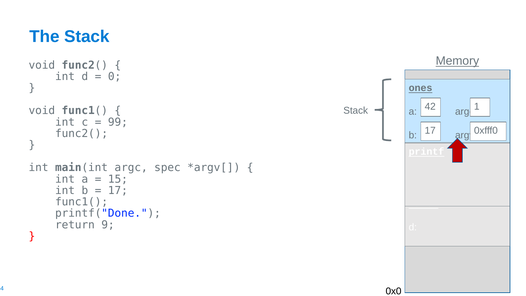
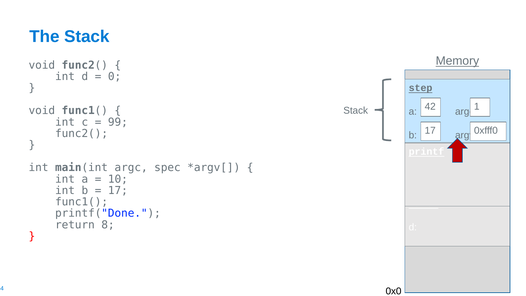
ones: ones -> step
15: 15 -> 10
9: 9 -> 8
